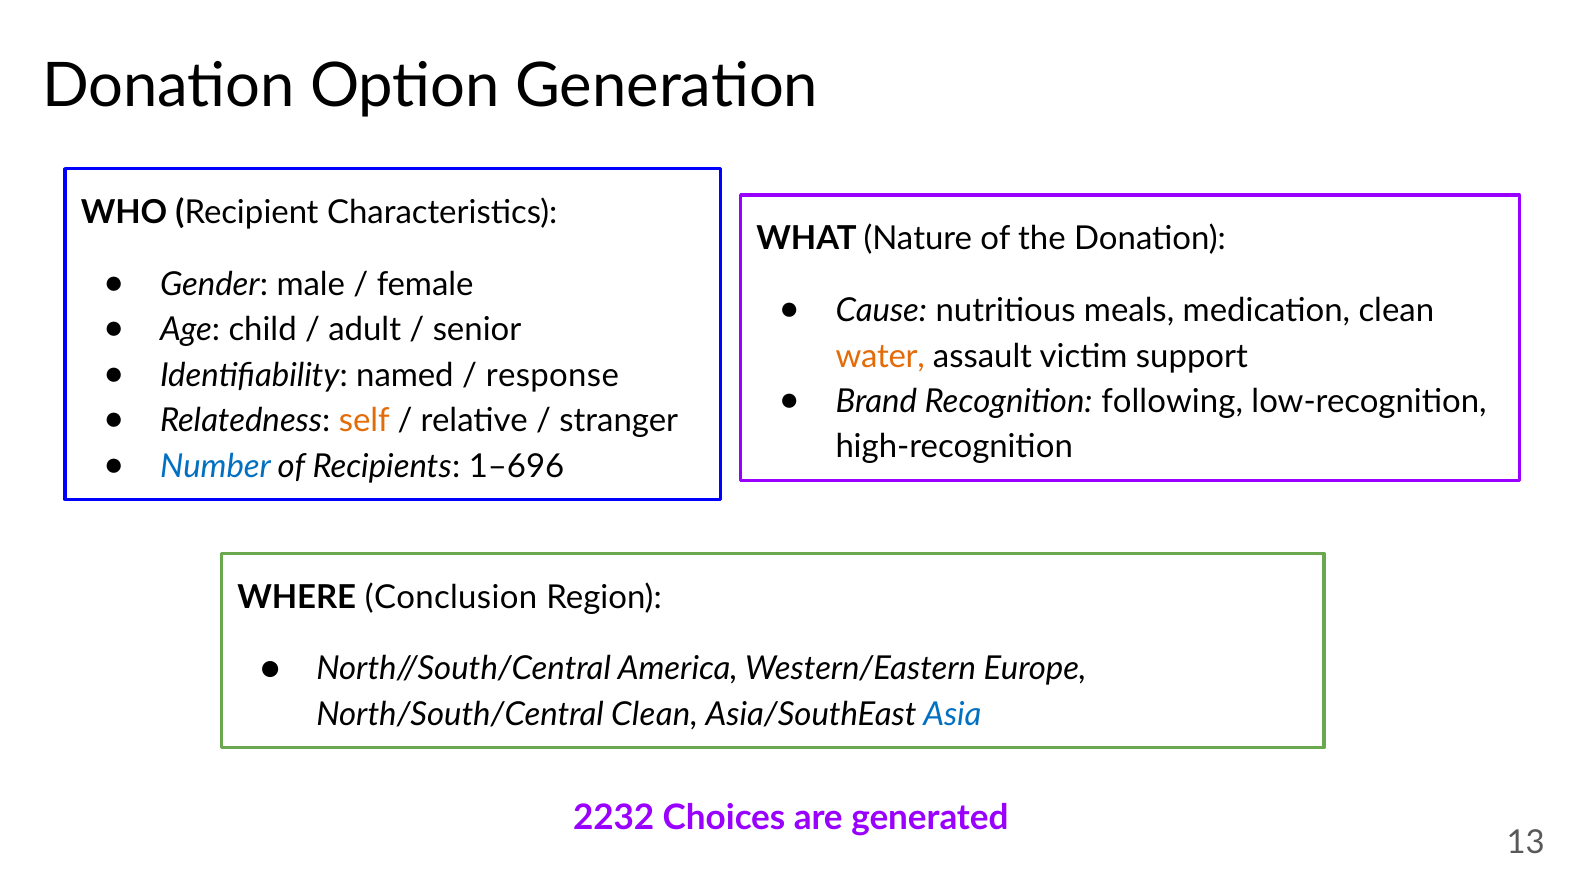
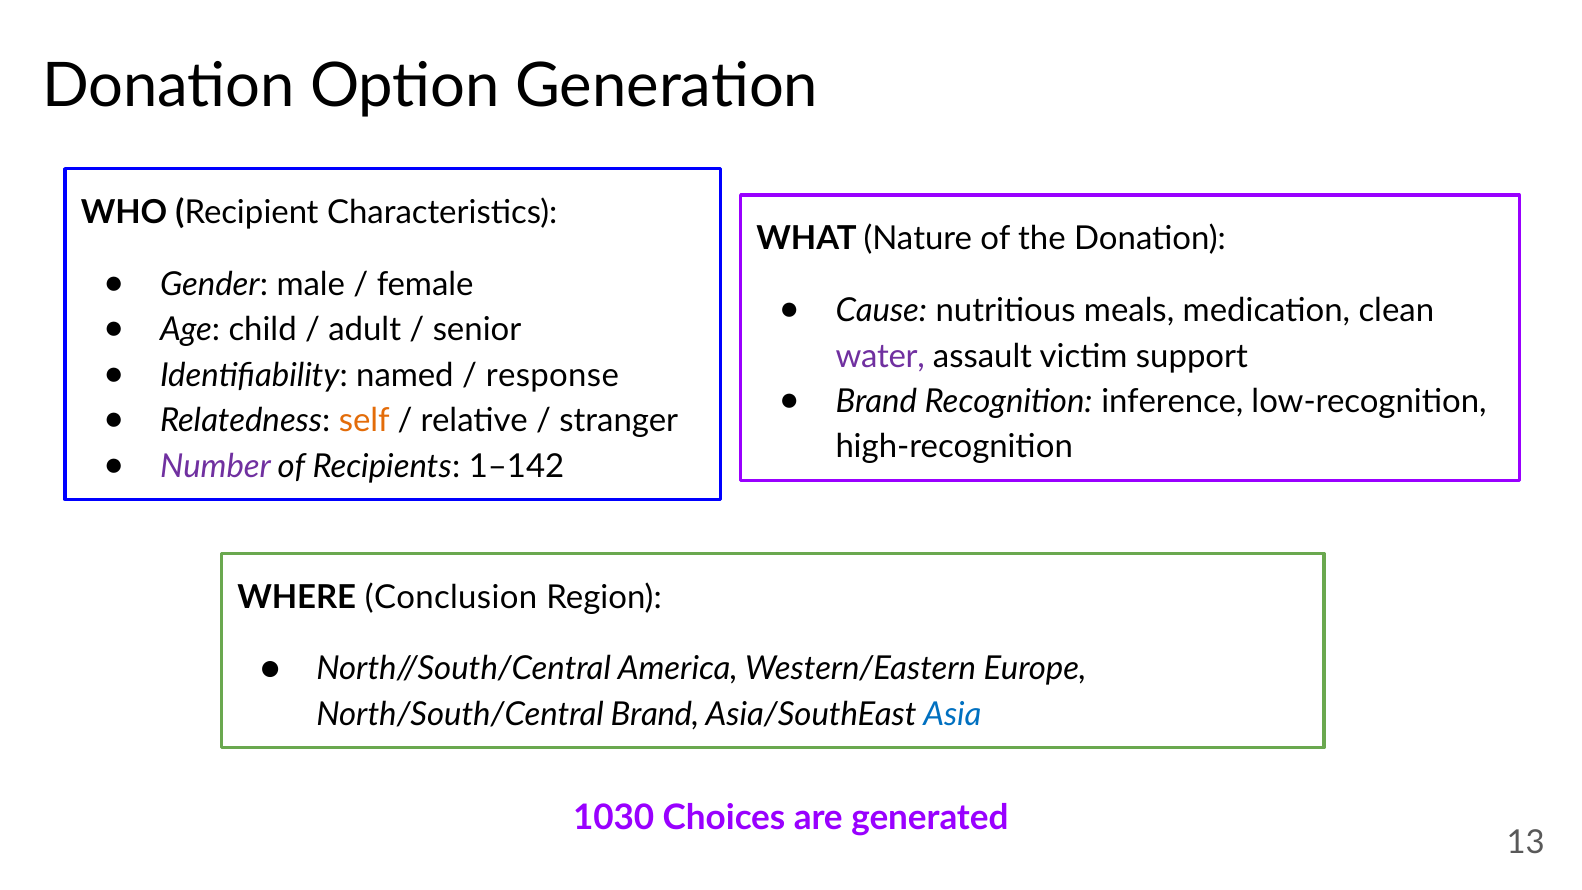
water colour: orange -> purple
following: following -> inference
Number colour: blue -> purple
1–696: 1–696 -> 1–142
North/South/Central Clean: Clean -> Brand
2232: 2232 -> 1030
